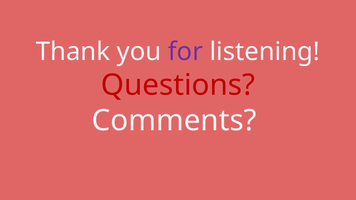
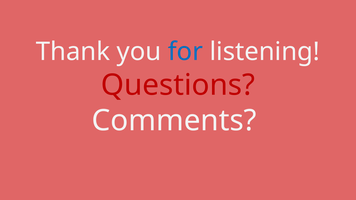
for colour: purple -> blue
